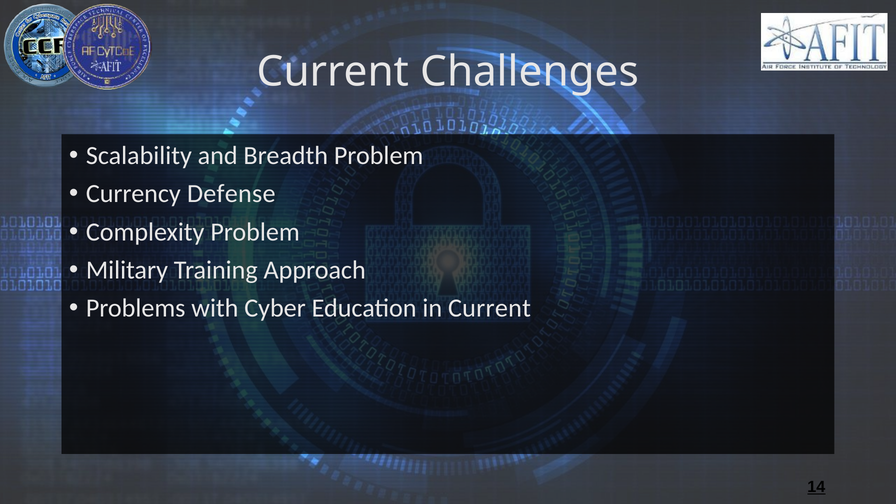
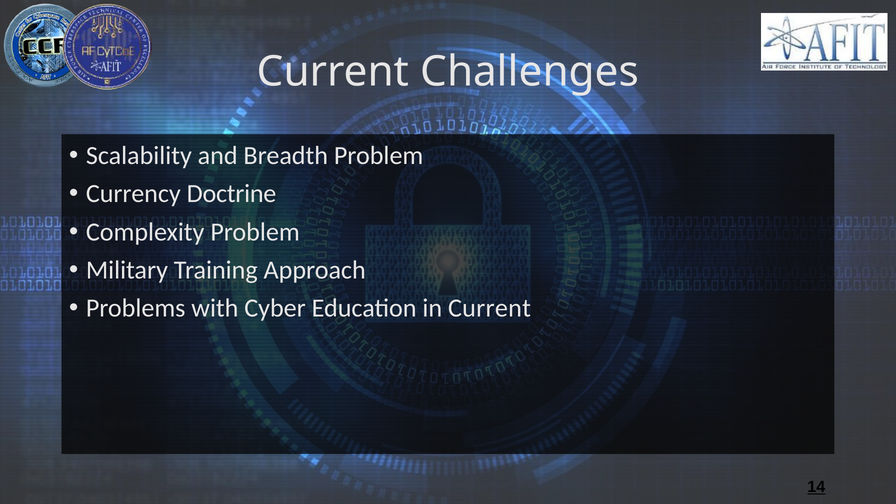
Defense: Defense -> Doctrine
